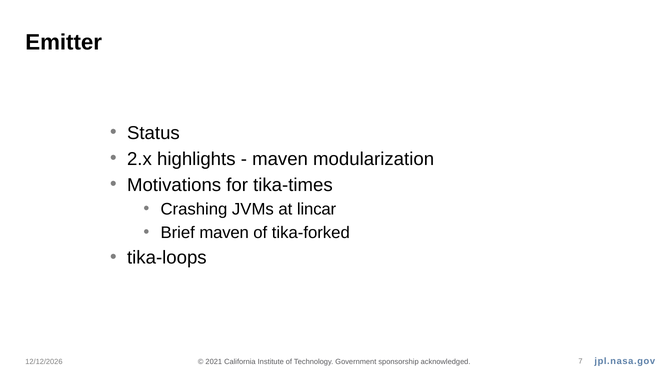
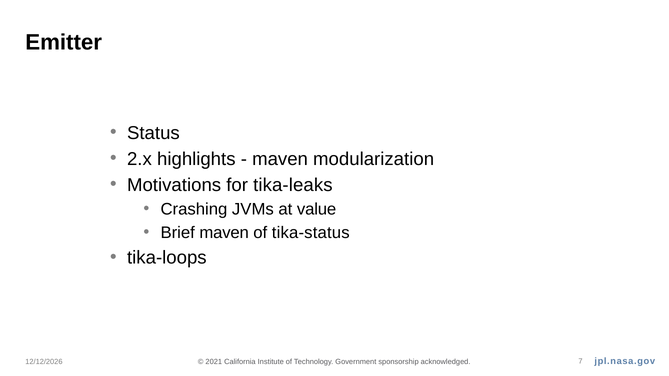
tika-times: tika-times -> tika-leaks
lincar: lincar -> value
tika-forked: tika-forked -> tika-status
